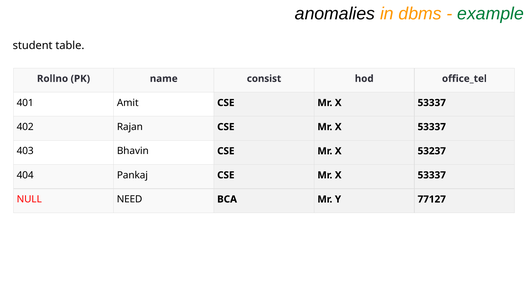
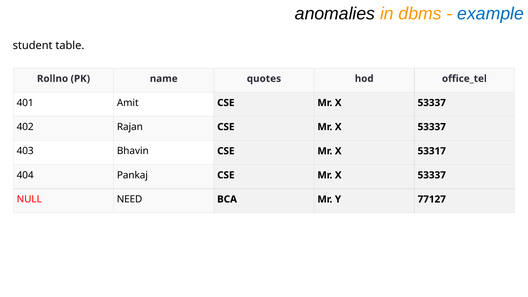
example colour: green -> blue
consist: consist -> quotes
53237: 53237 -> 53317
